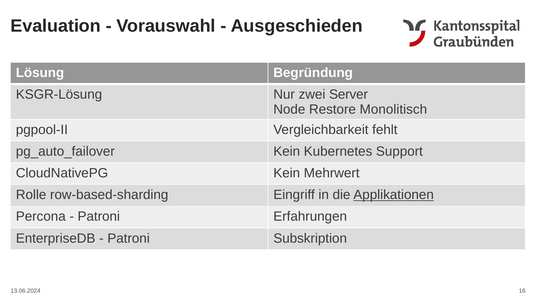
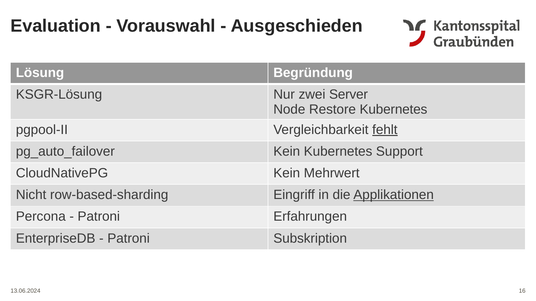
Restore Monolitisch: Monolitisch -> Kubernetes
fehlt underline: none -> present
Rolle: Rolle -> Nicht
